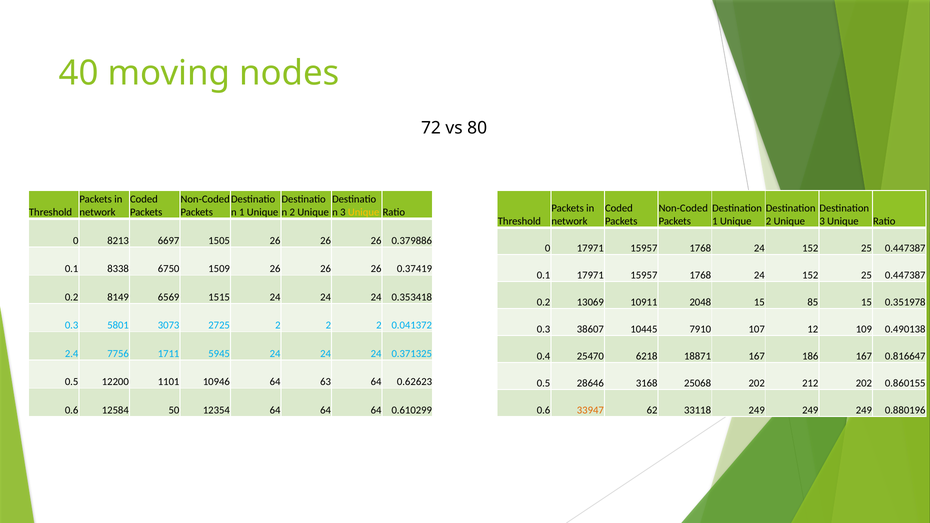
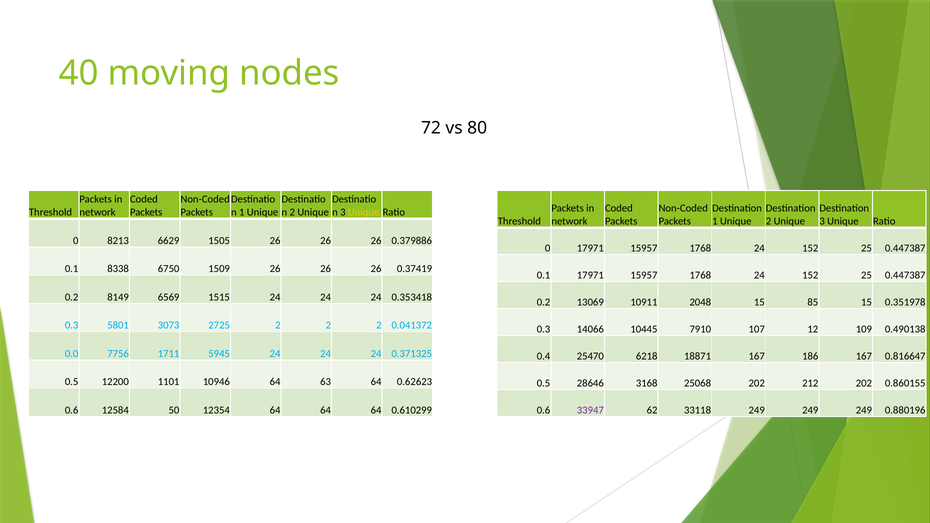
6697: 6697 -> 6629
38607: 38607 -> 14066
2.4: 2.4 -> 0.0
33947 colour: orange -> purple
